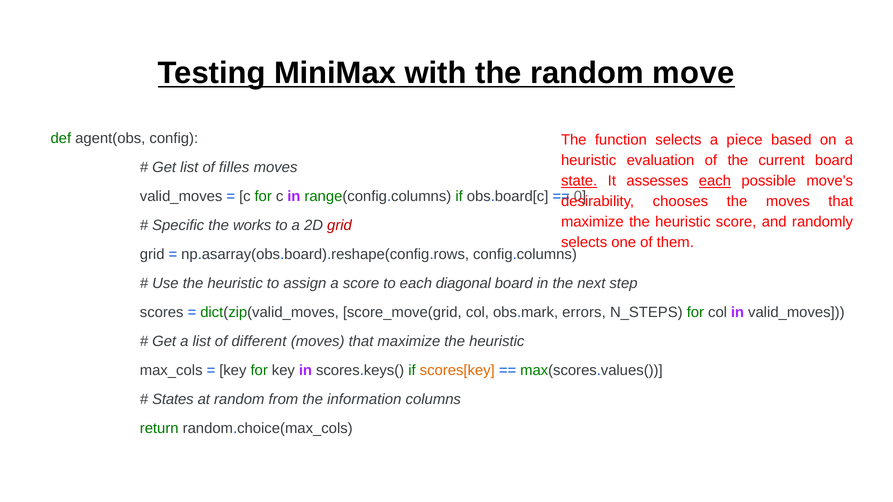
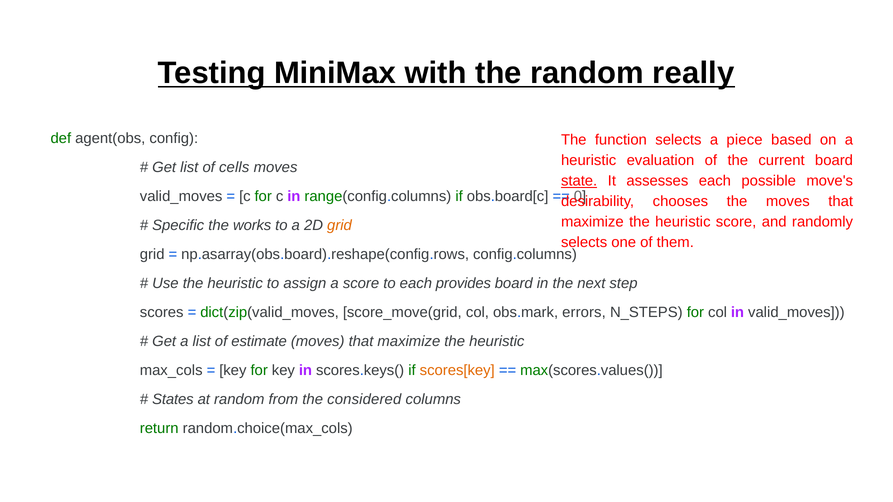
move: move -> really
filles: filles -> cells
each at (715, 181) underline: present -> none
grid at (340, 226) colour: red -> orange
diagonal: diagonal -> provides
different: different -> estimate
information: information -> considered
